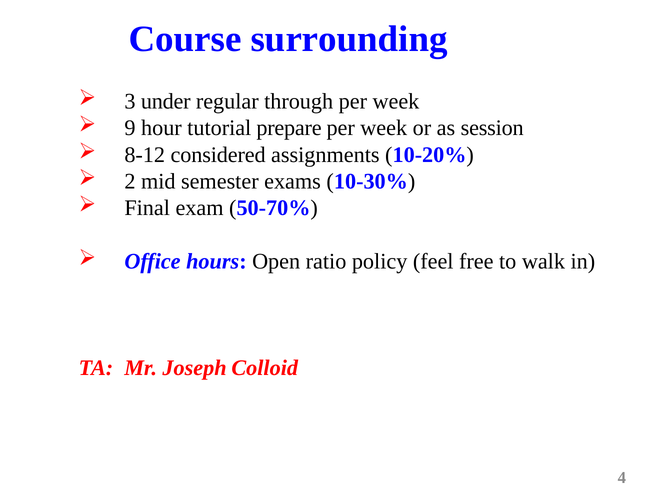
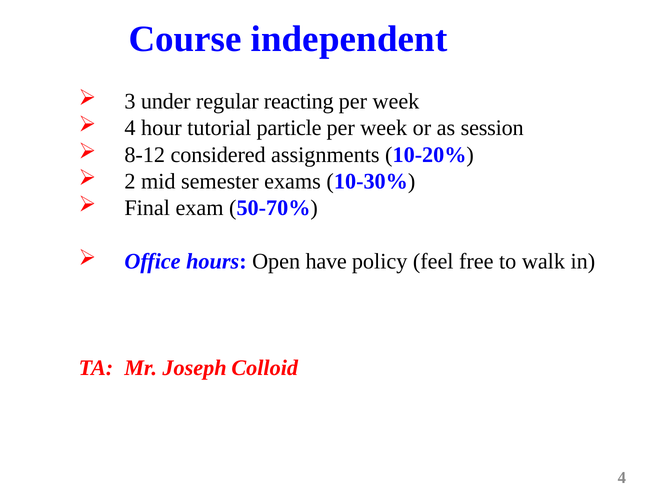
surrounding: surrounding -> independent
through: through -> reacting
9 at (130, 128): 9 -> 4
prepare: prepare -> particle
ratio: ratio -> have
